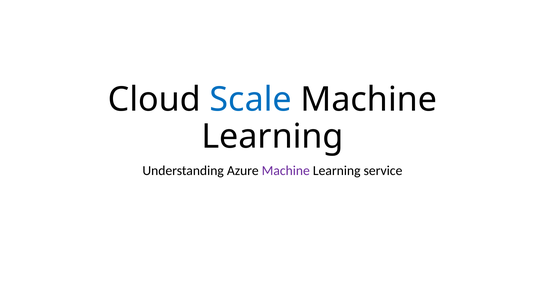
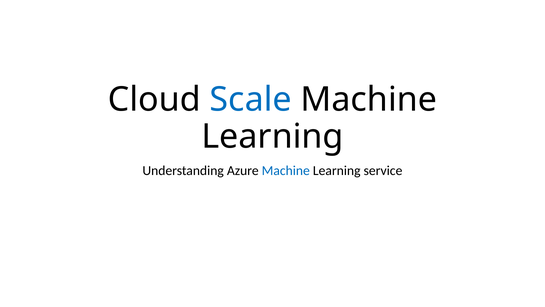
Machine at (286, 170) colour: purple -> blue
